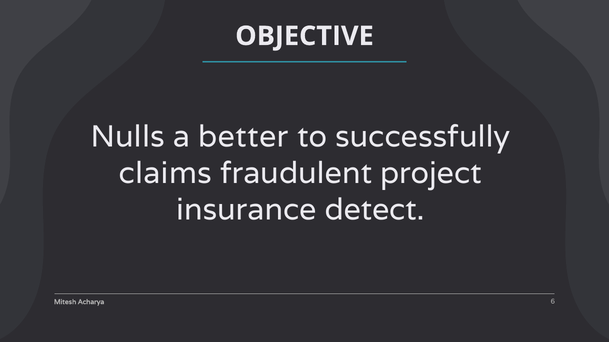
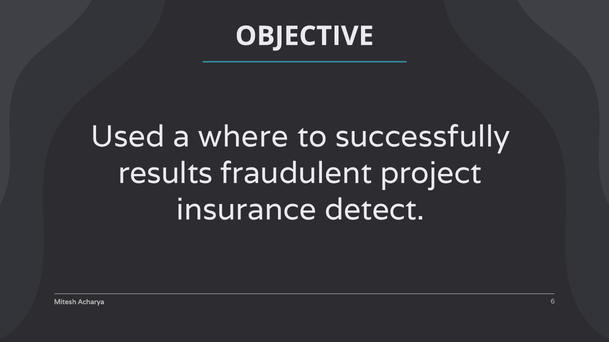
Nulls: Nulls -> Used
better: better -> where
claims: claims -> results
